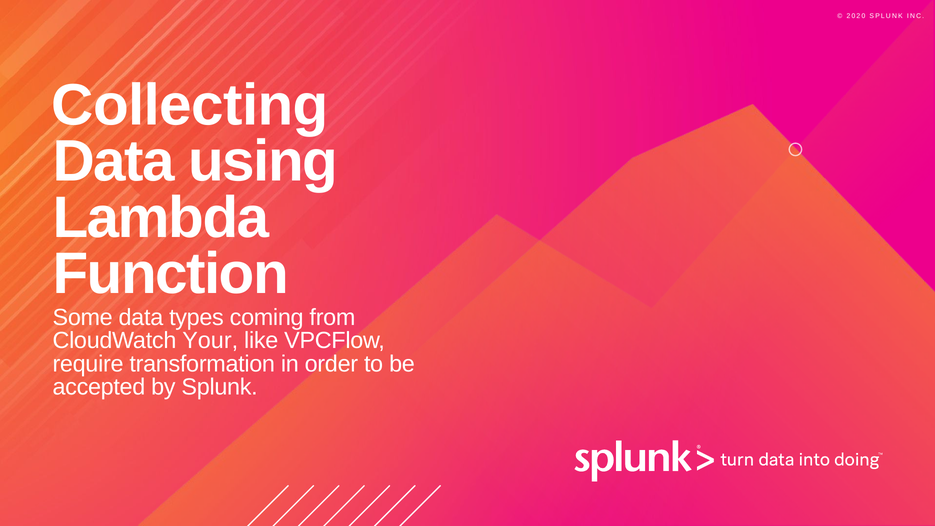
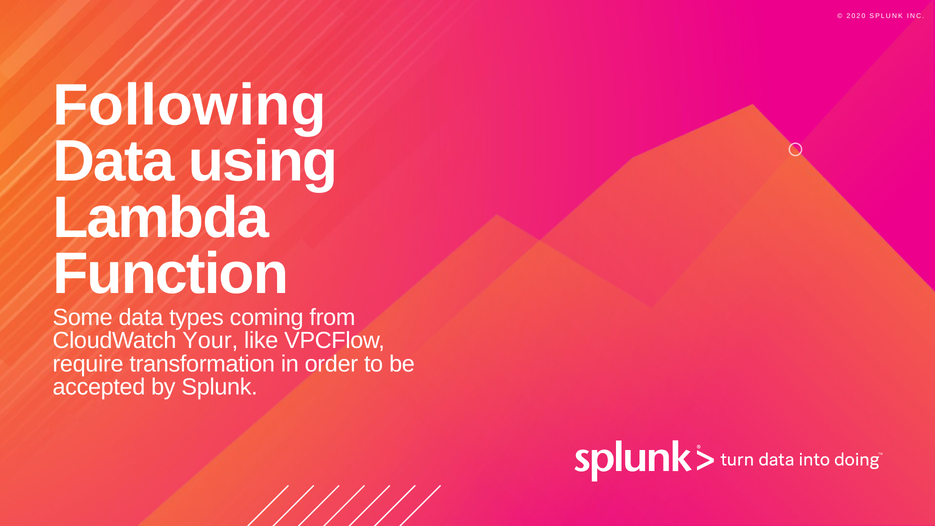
Collecting: Collecting -> Following
